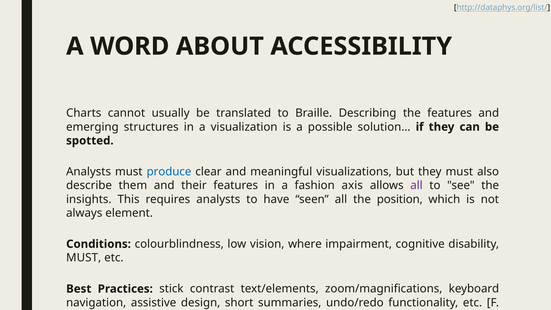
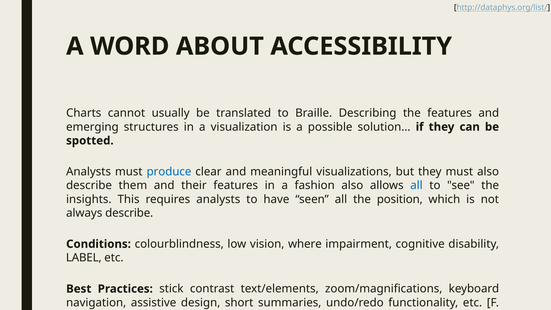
fashion axis: axis -> also
all at (416, 185) colour: purple -> blue
always element: element -> describe
MUST at (84, 258): MUST -> LABEL
